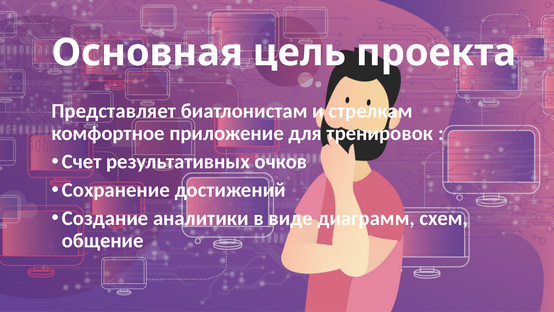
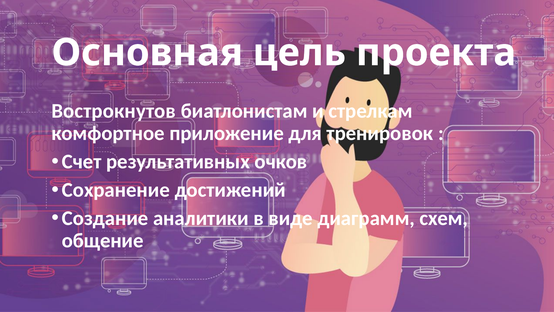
Представляет: Представляет -> Вострокнутов
